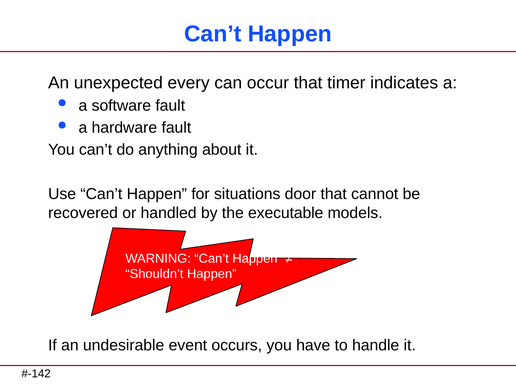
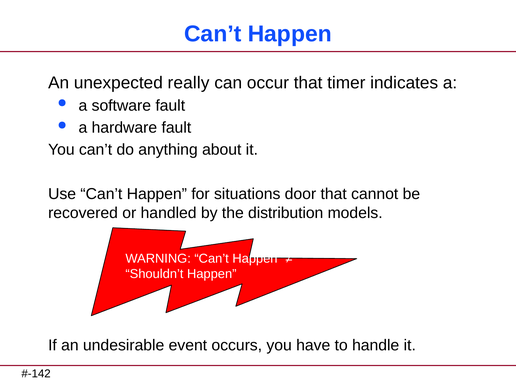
every: every -> really
executable: executable -> distribution
